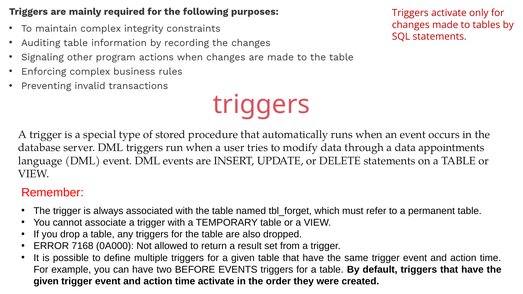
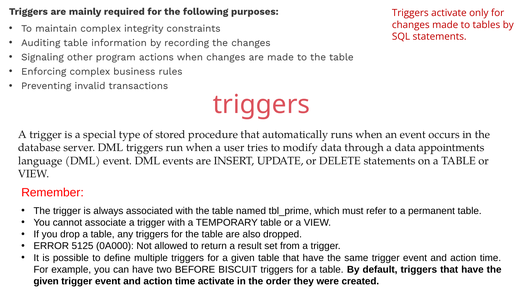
tbl_forget: tbl_forget -> tbl_prime
7168: 7168 -> 5125
BEFORE EVENTS: EVENTS -> BISCUIT
